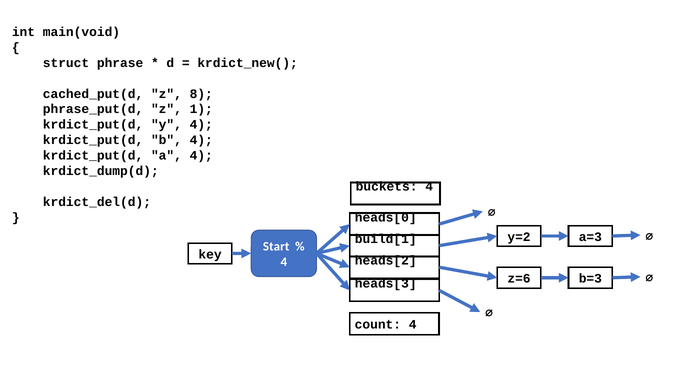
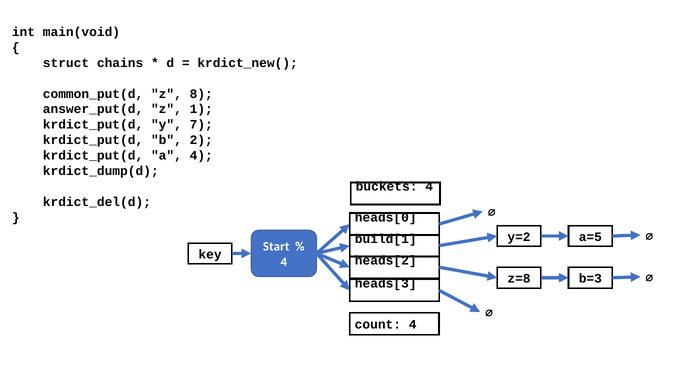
phrase: phrase -> chains
cached_put(d: cached_put(d -> common_put(d
phrase_put(d: phrase_put(d -> answer_put(d
y 4: 4 -> 7
b 4: 4 -> 2
a=3: a=3 -> a=5
z=6: z=6 -> z=8
